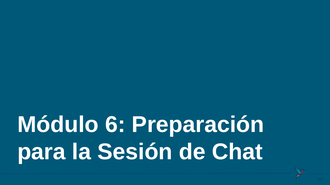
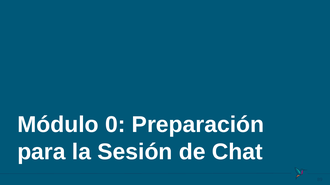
6: 6 -> 0
